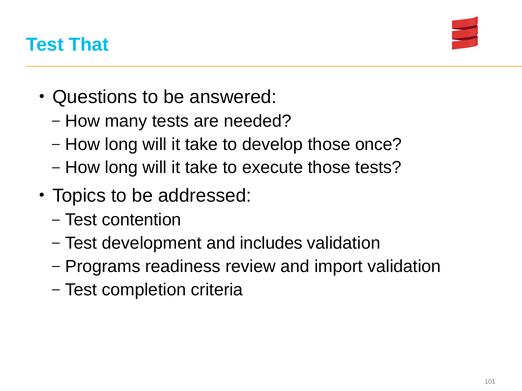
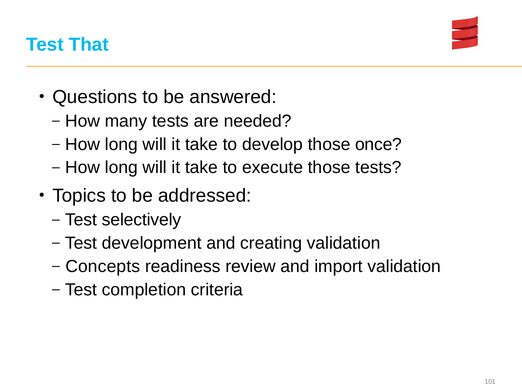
contention: contention -> selectively
includes: includes -> creating
Programs: Programs -> Concepts
